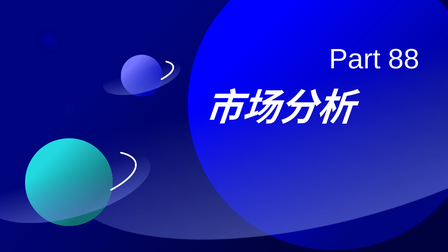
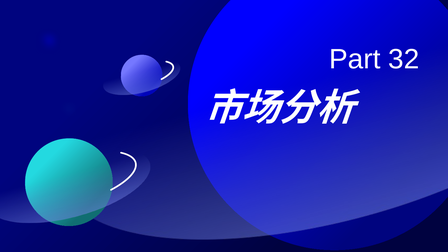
88: 88 -> 32
